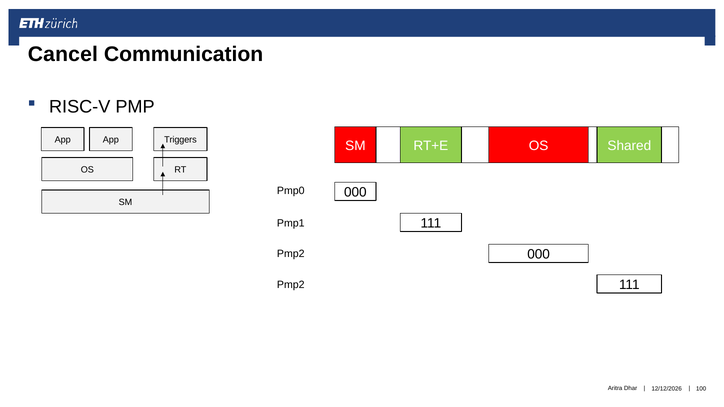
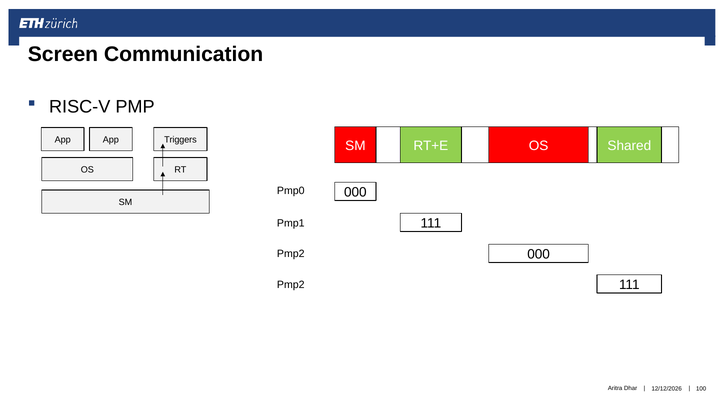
Cancel: Cancel -> Screen
